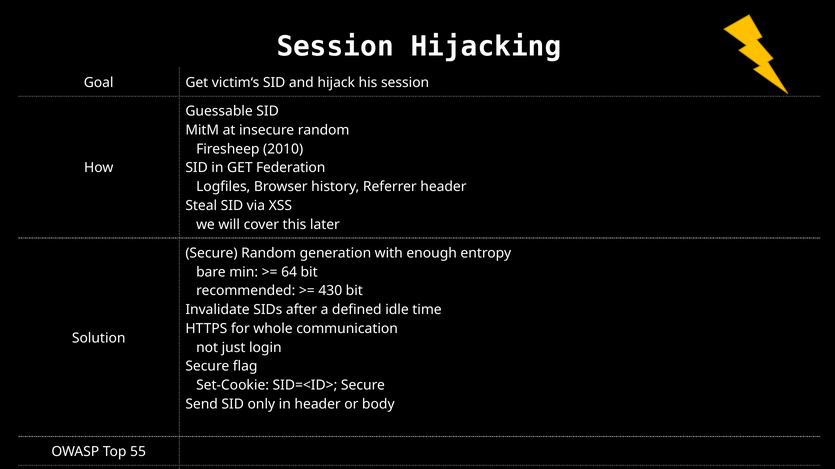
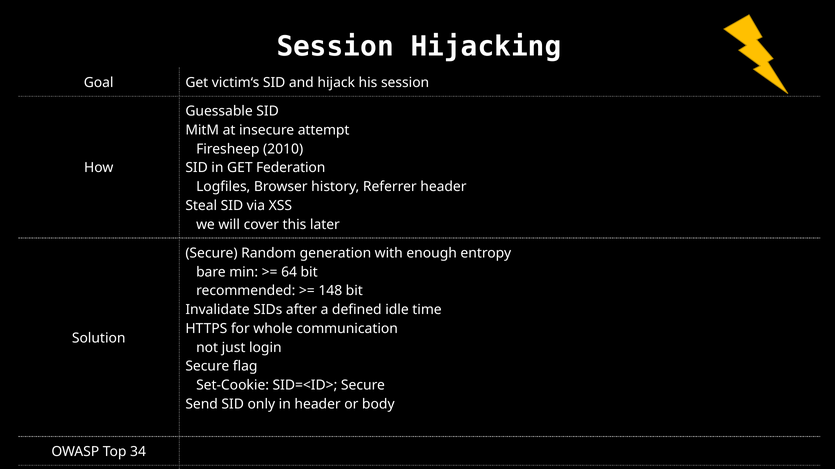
insecure random: random -> attempt
430: 430 -> 148
55: 55 -> 34
